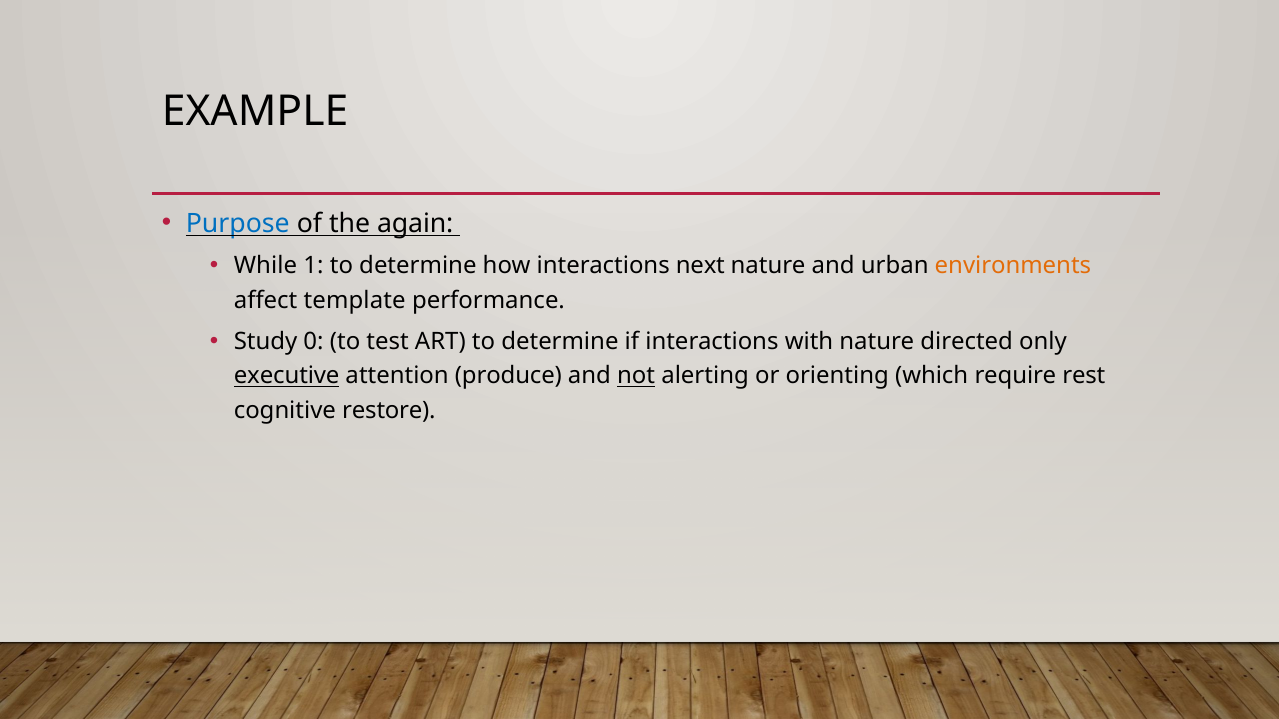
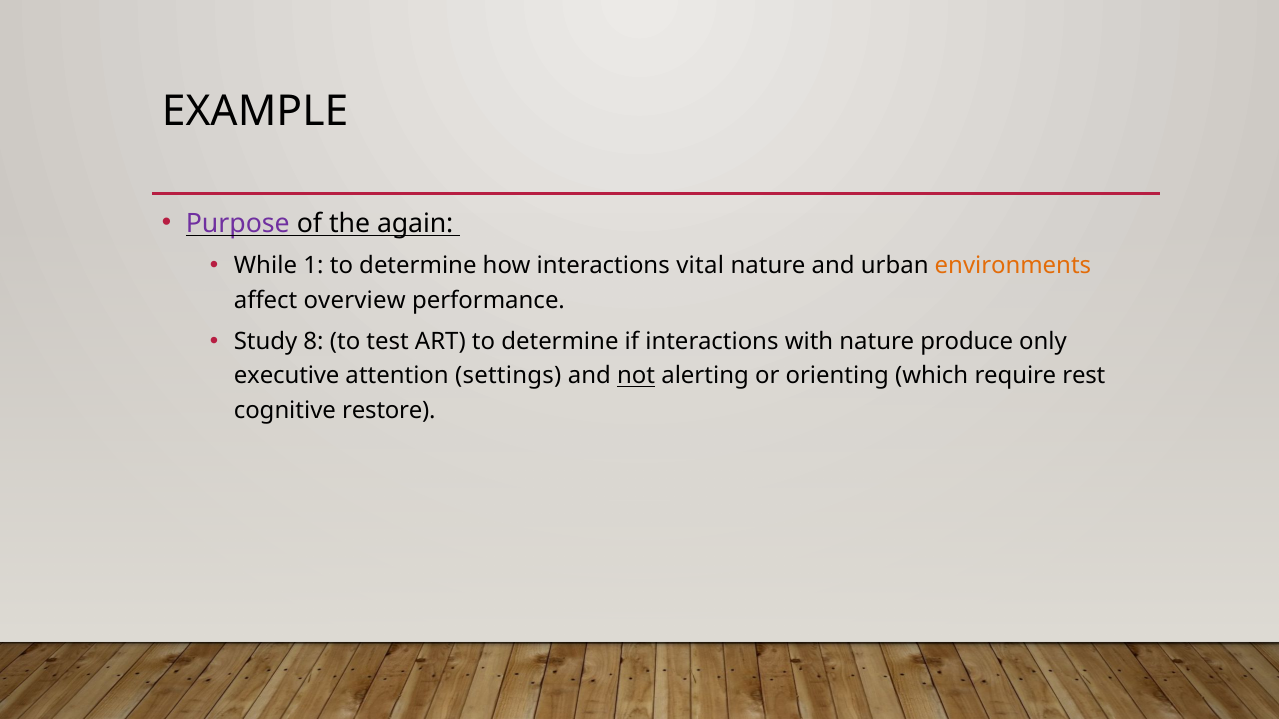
Purpose colour: blue -> purple
next: next -> vital
template: template -> overview
0: 0 -> 8
directed: directed -> produce
executive underline: present -> none
produce: produce -> settings
